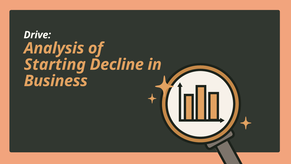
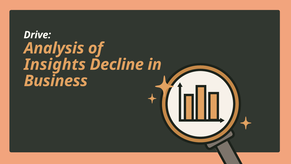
Starting: Starting -> Insights
